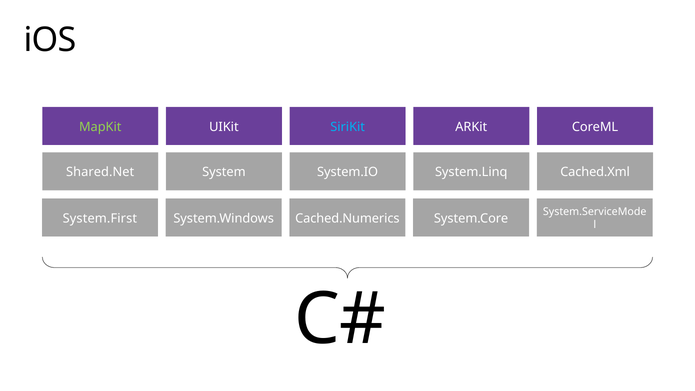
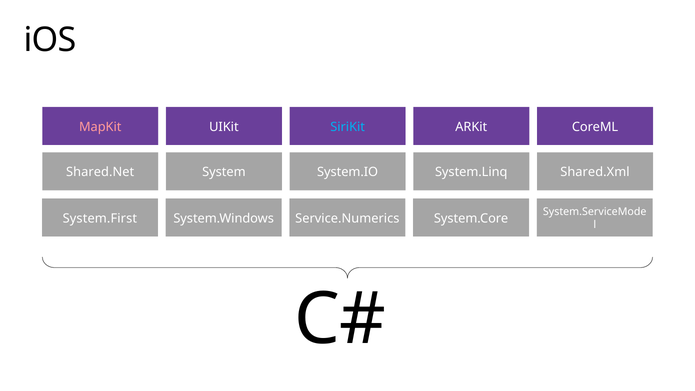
MapKit colour: light green -> pink
Cached.Xml: Cached.Xml -> Shared.Xml
Cached.Numerics: Cached.Numerics -> Service.Numerics
